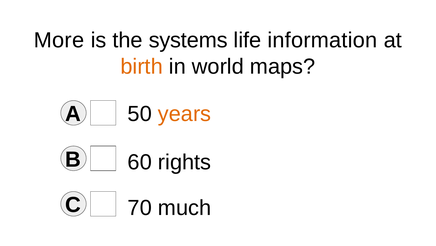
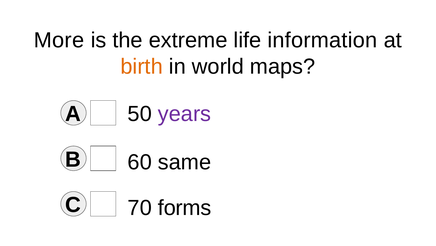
systems: systems -> extreme
years colour: orange -> purple
rights: rights -> same
much: much -> forms
